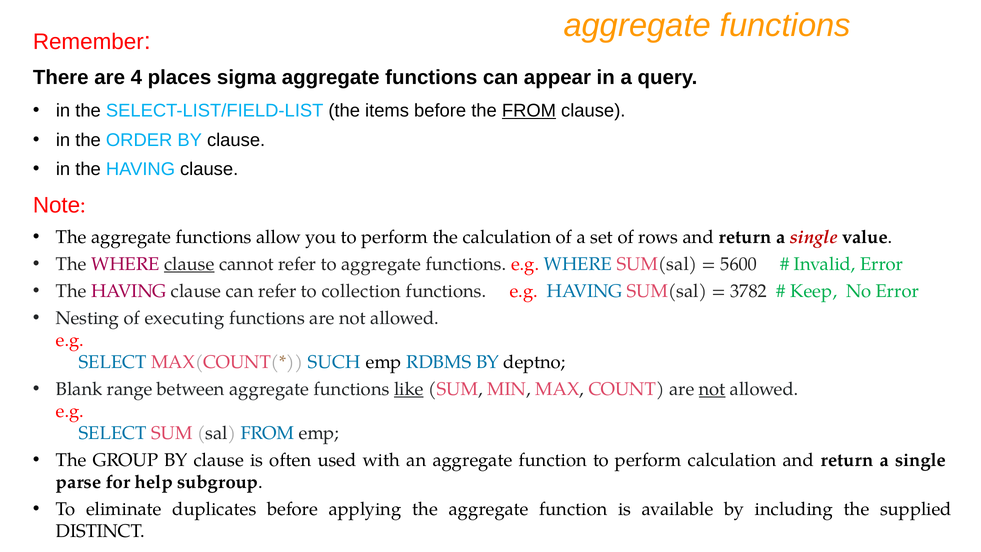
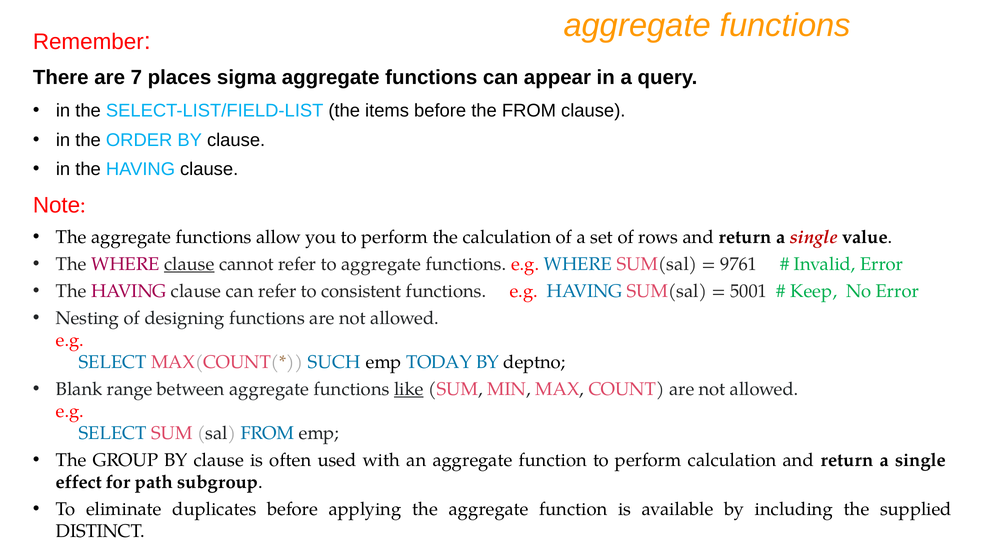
4: 4 -> 7
FROM at (529, 110) underline: present -> none
5600: 5600 -> 9761
collection: collection -> consistent
3782: 3782 -> 5001
executing: executing -> designing
RDBMS: RDBMS -> TODAY
not at (712, 389) underline: present -> none
parse: parse -> effect
help: help -> path
